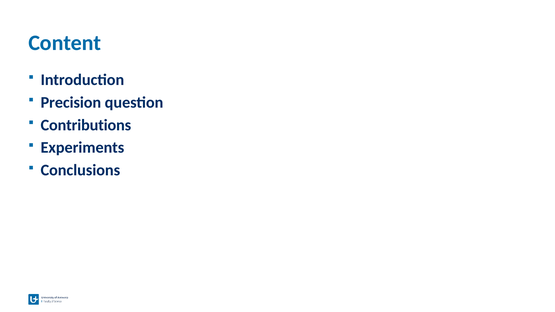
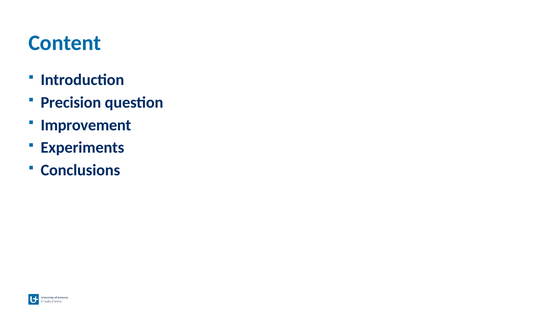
Contributions: Contributions -> Improvement
